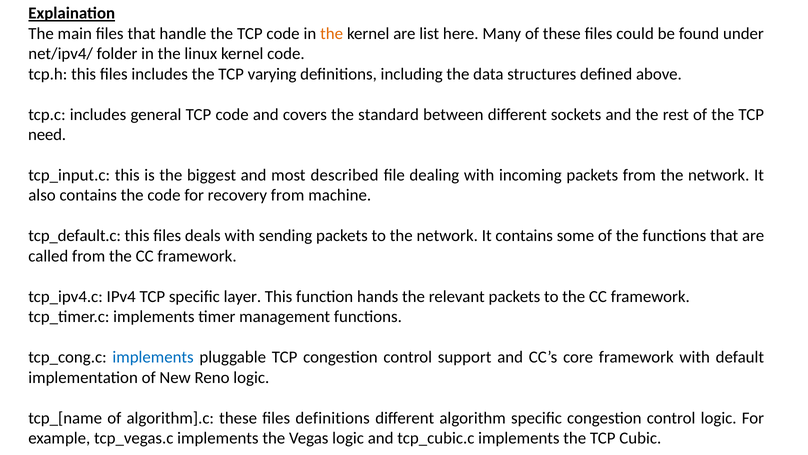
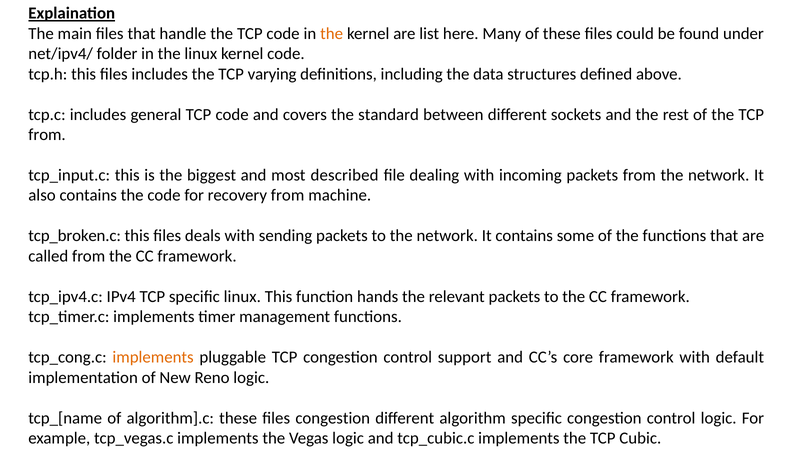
need at (47, 135): need -> from
tcp_default.c: tcp_default.c -> tcp_broken.c
specific layer: layer -> linux
implements at (153, 357) colour: blue -> orange
files definitions: definitions -> congestion
